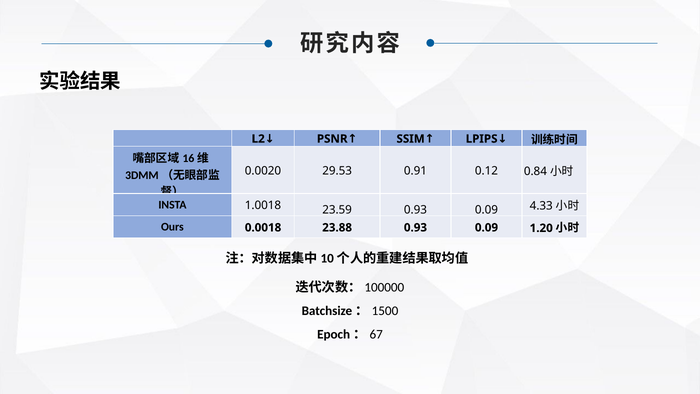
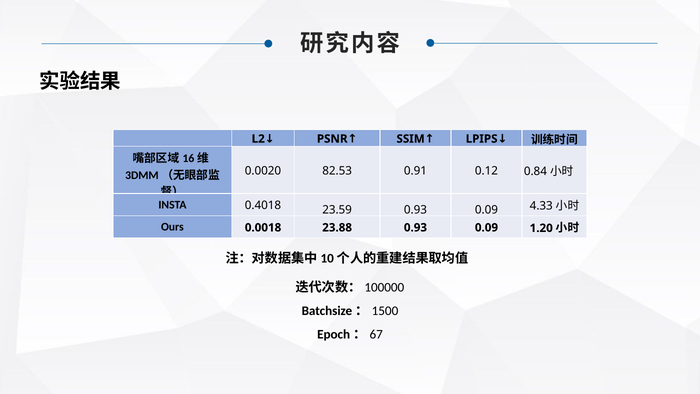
29.53: 29.53 -> 82.53
1.0018: 1.0018 -> 0.4018
